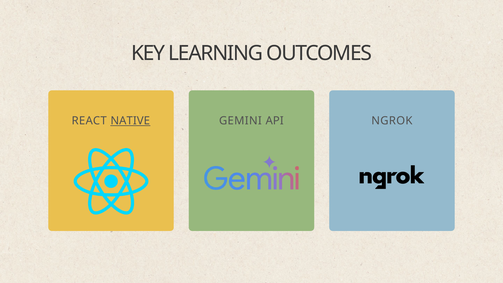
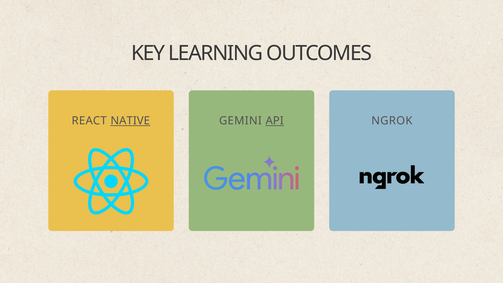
API underline: none -> present
